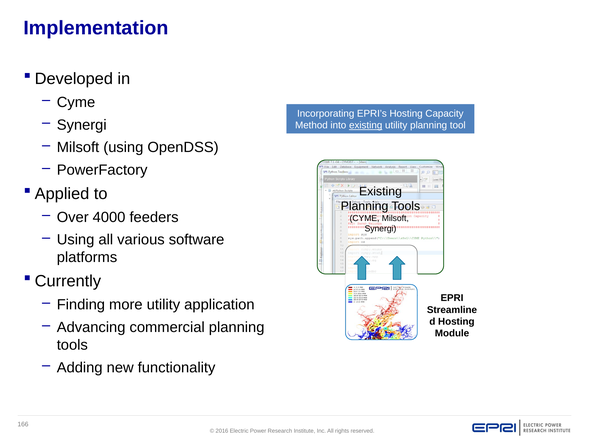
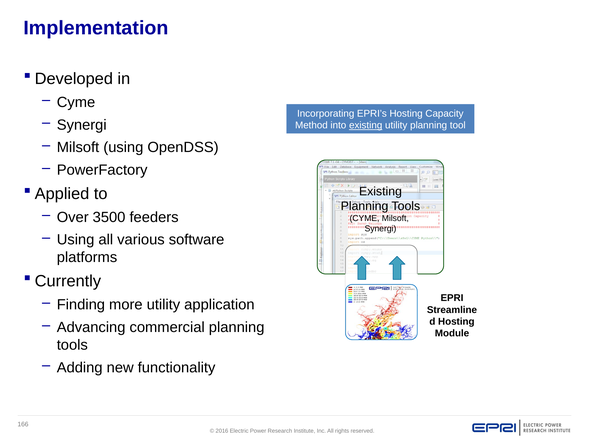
4000: 4000 -> 3500
